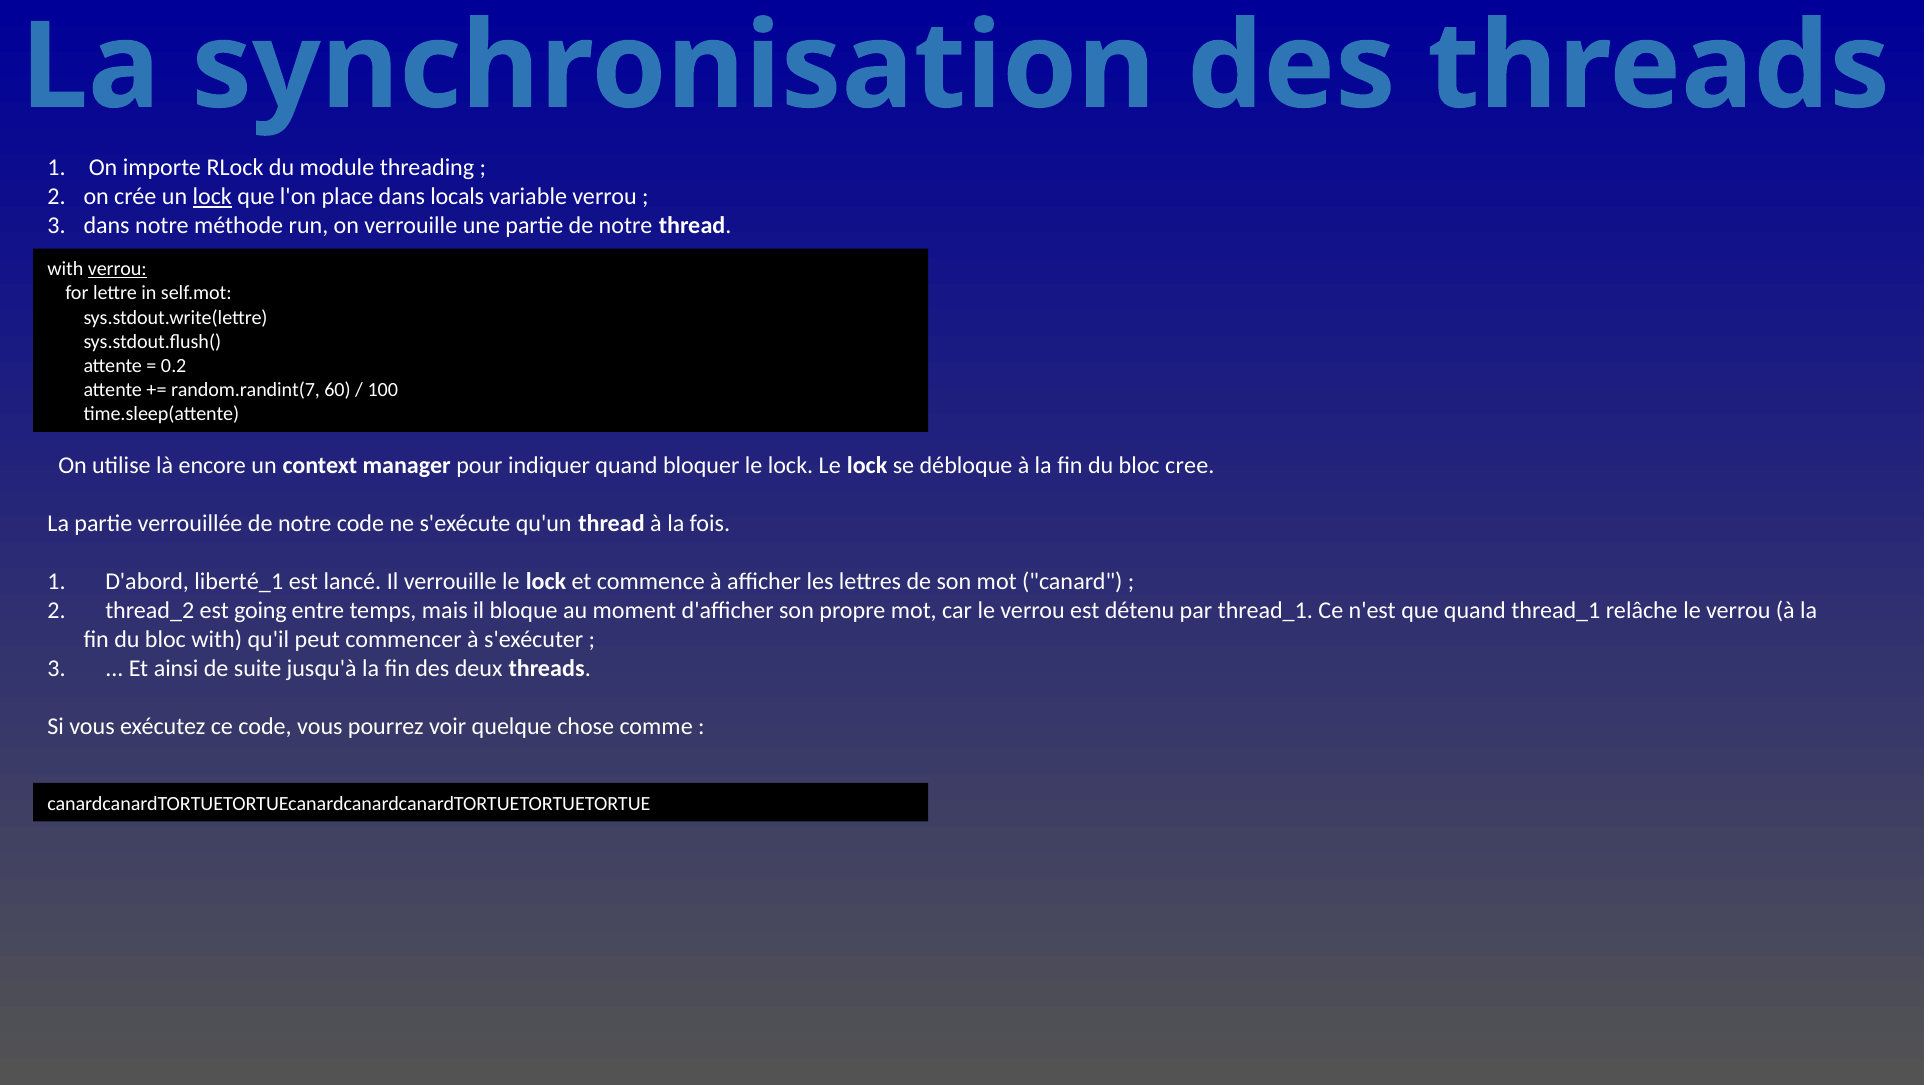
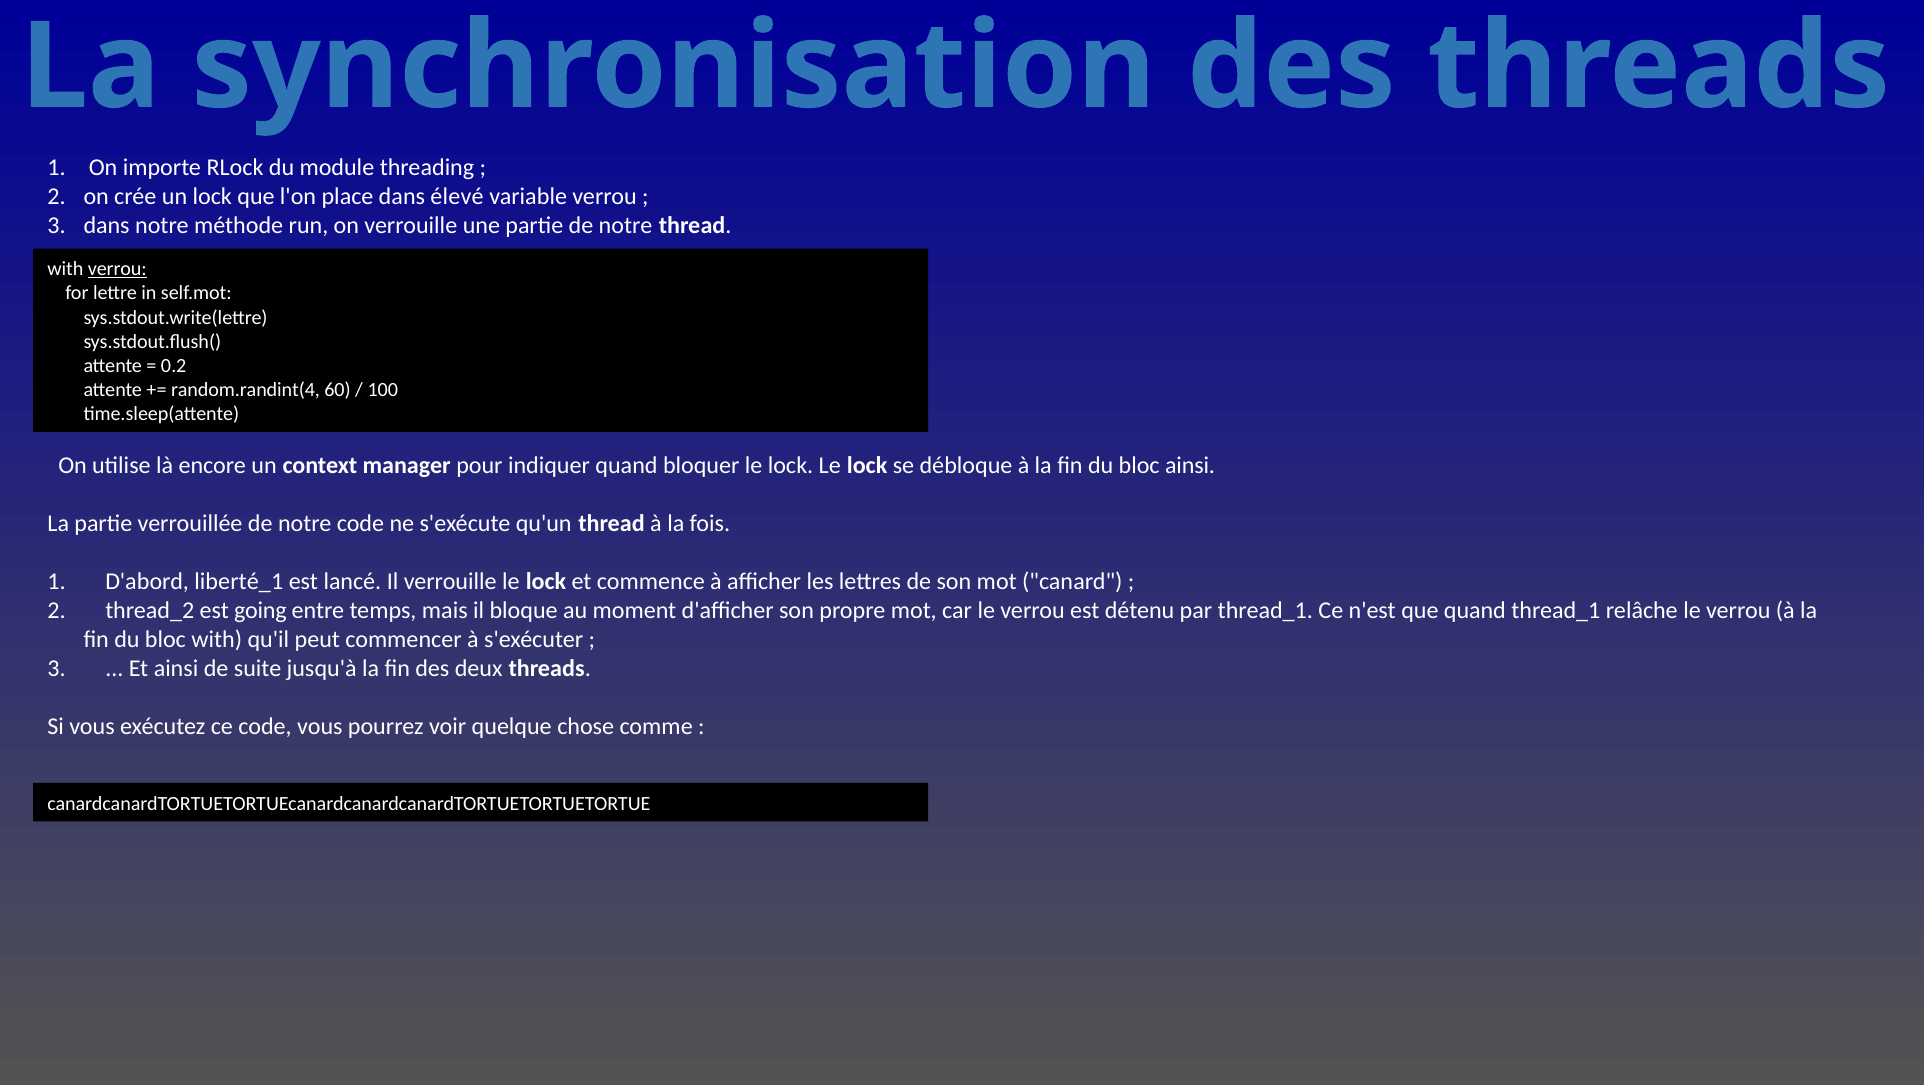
lock at (212, 197) underline: present -> none
locals: locals -> élevé
random.randint(7: random.randint(7 -> random.randint(4
bloc cree: cree -> ainsi
